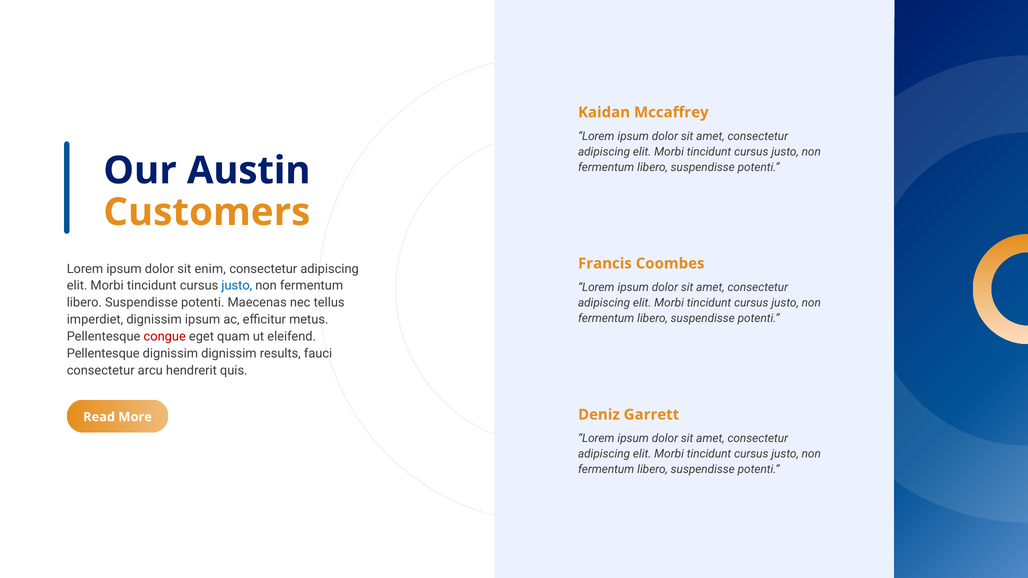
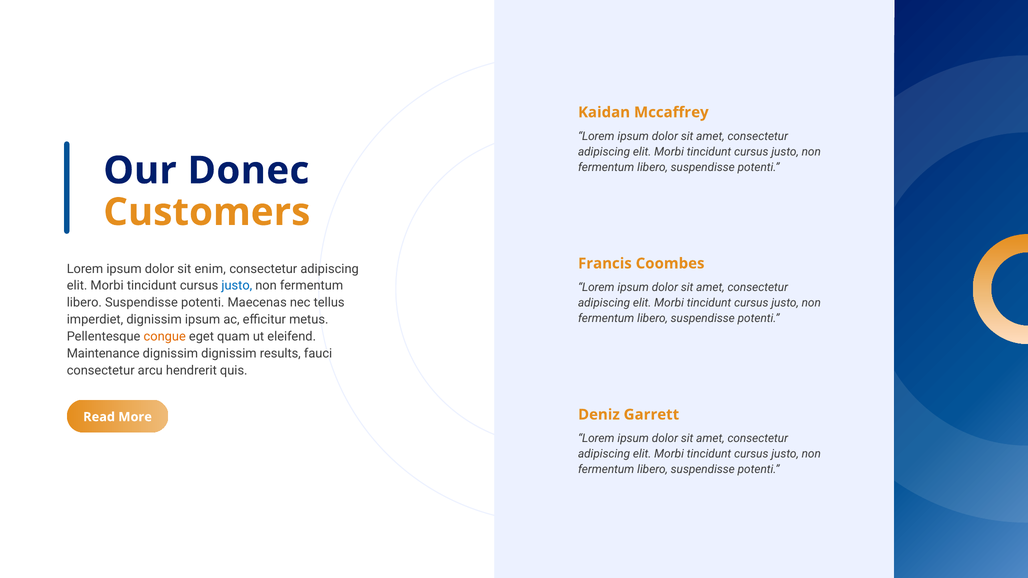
Austin: Austin -> Donec
congue colour: red -> orange
Pellentesque at (103, 354): Pellentesque -> Maintenance
